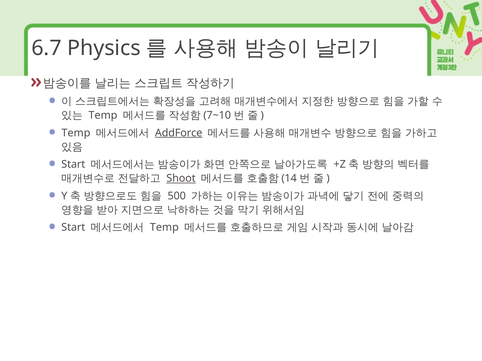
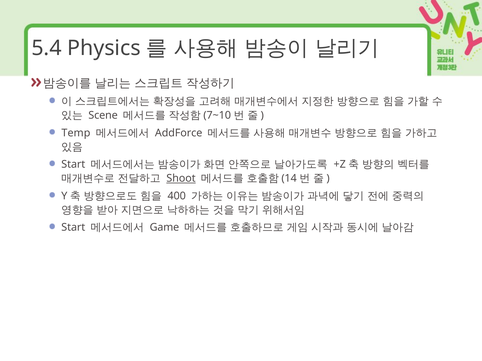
6.7: 6.7 -> 5.4
Temp at (103, 116): Temp -> Scene
AddForce underline: present -> none
500: 500 -> 400
Temp at (164, 228): Temp -> Game
